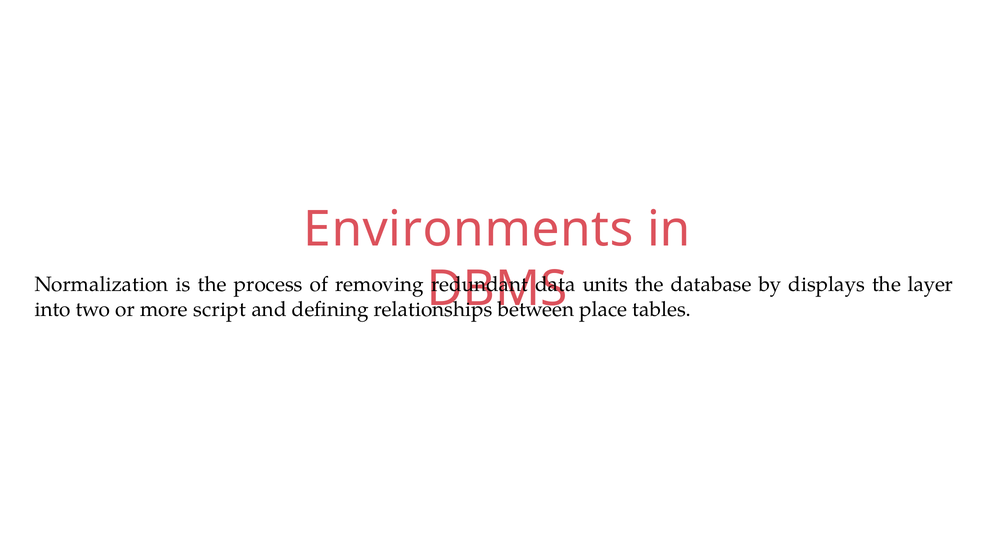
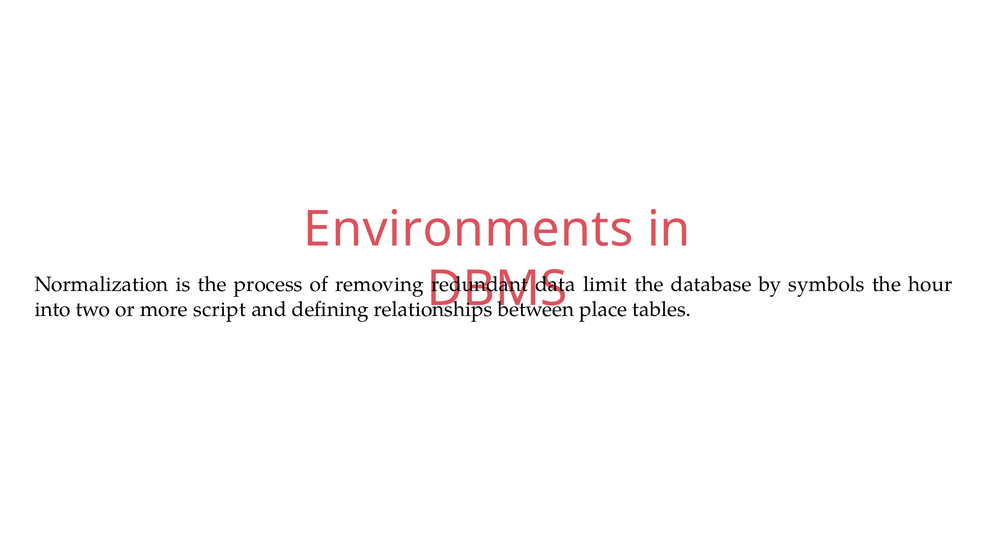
units: units -> limit
displays: displays -> symbols
layer: layer -> hour
